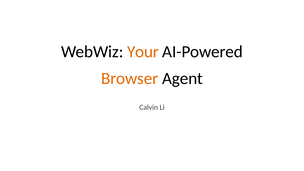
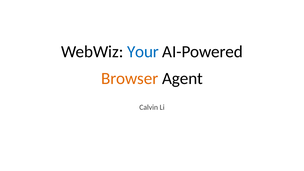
Your colour: orange -> blue
